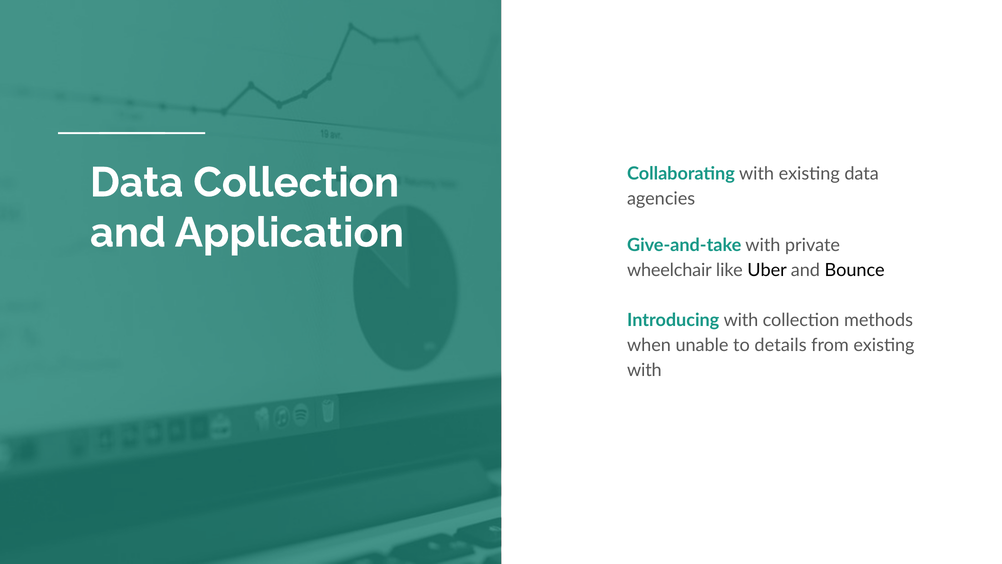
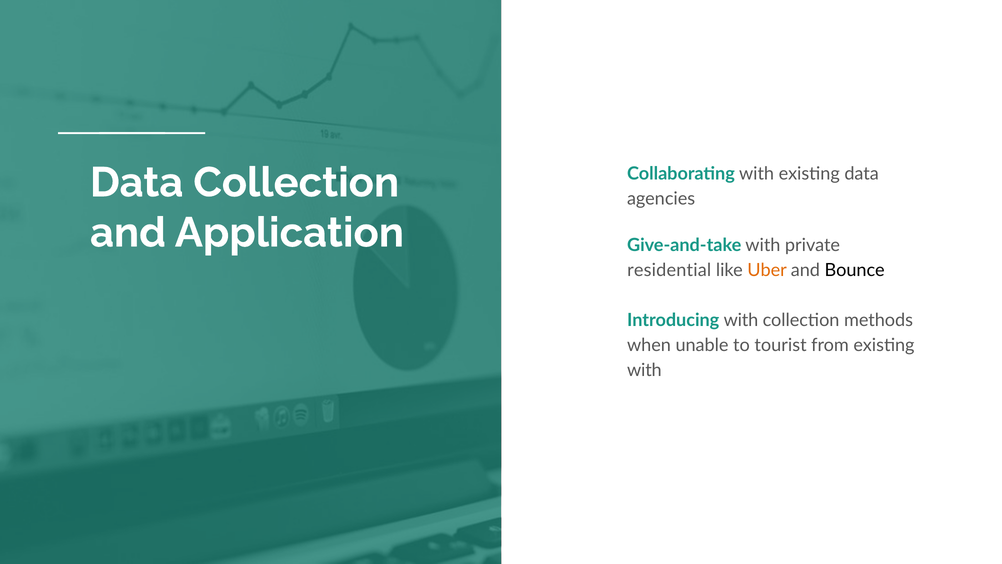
wheelchair: wheelchair -> residential
Uber colour: black -> orange
details: details -> tourist
